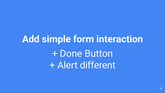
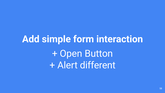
Done: Done -> Open
